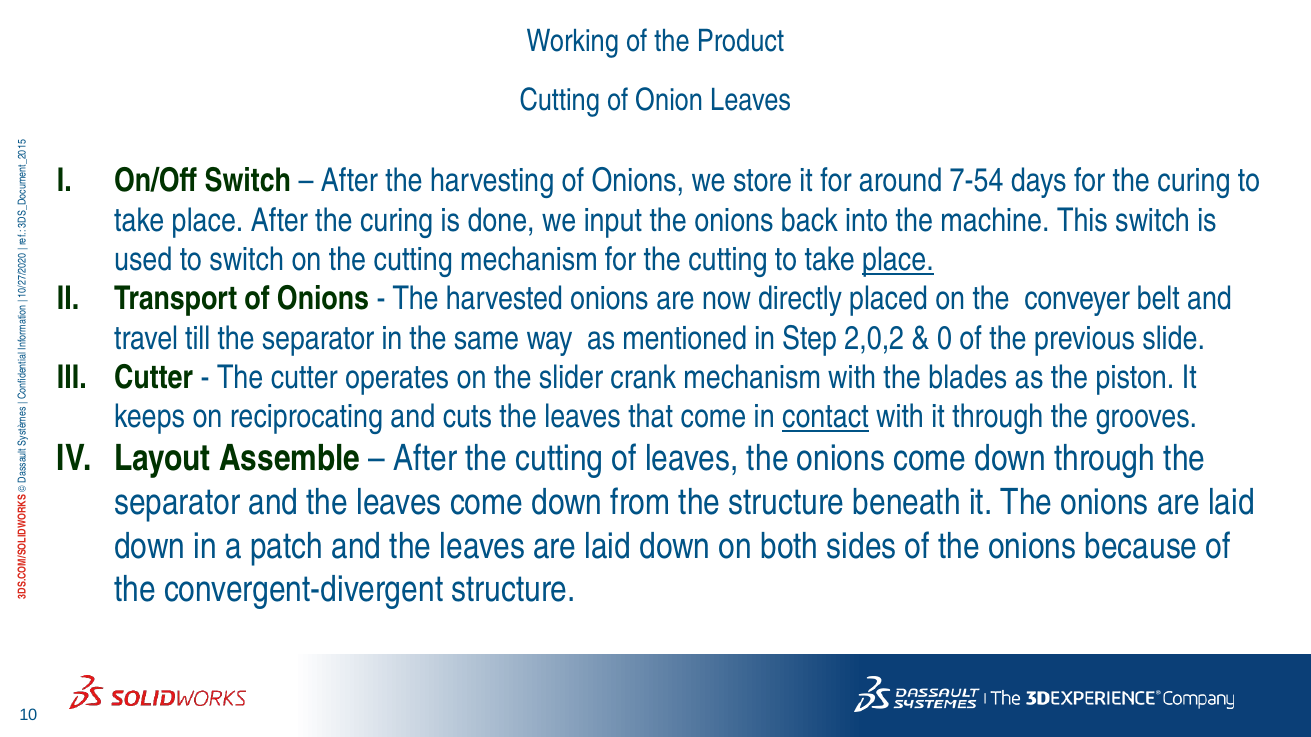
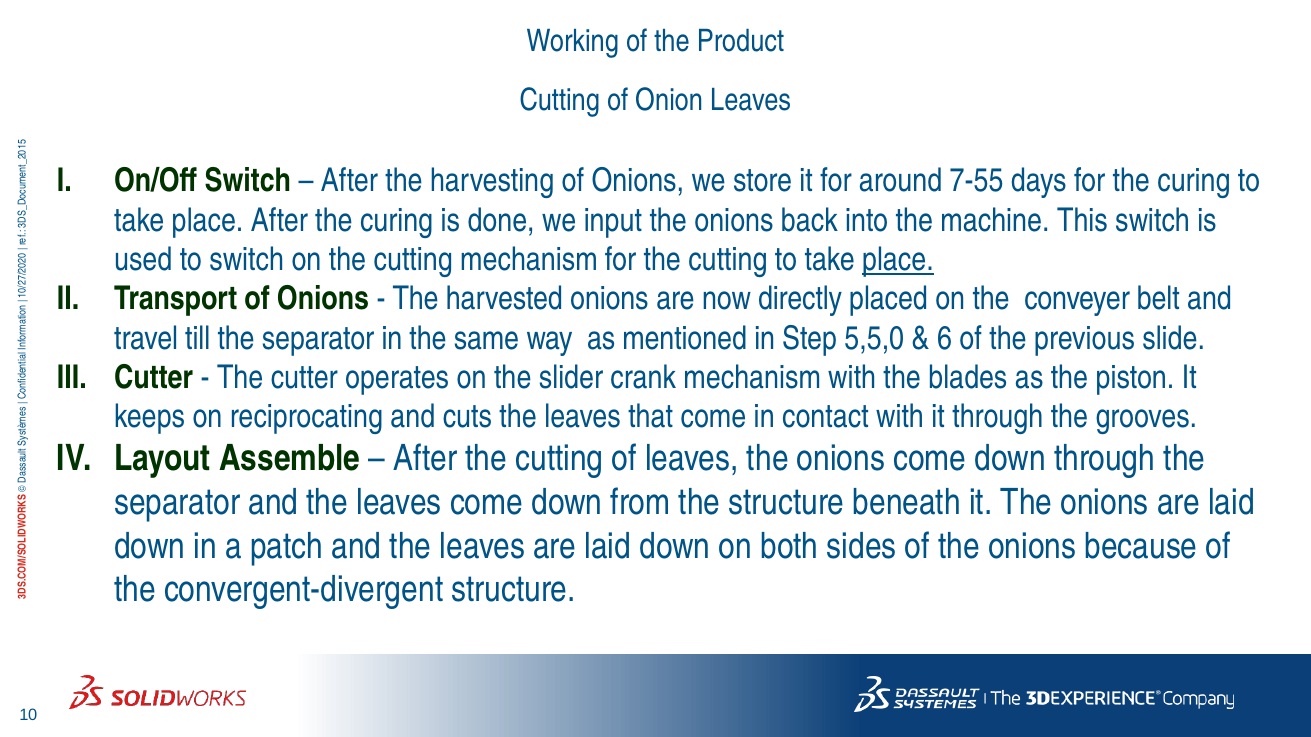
7-54: 7-54 -> 7-55
2,0,2: 2,0,2 -> 5,5,0
0 at (944, 338): 0 -> 6
contact underline: present -> none
